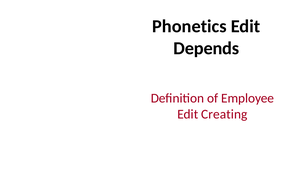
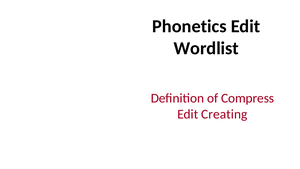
Depends: Depends -> Wordlist
Employee: Employee -> Compress
